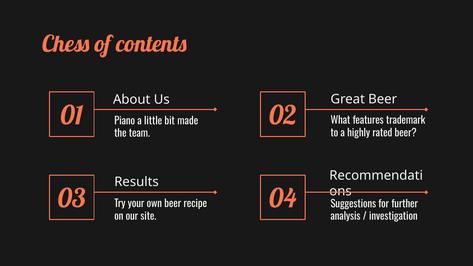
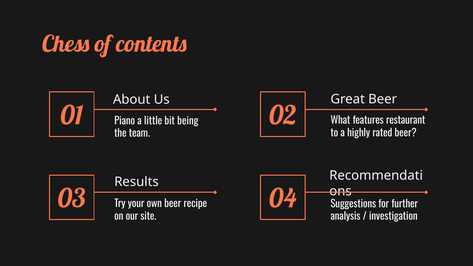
trademark: trademark -> restaurant
made: made -> being
